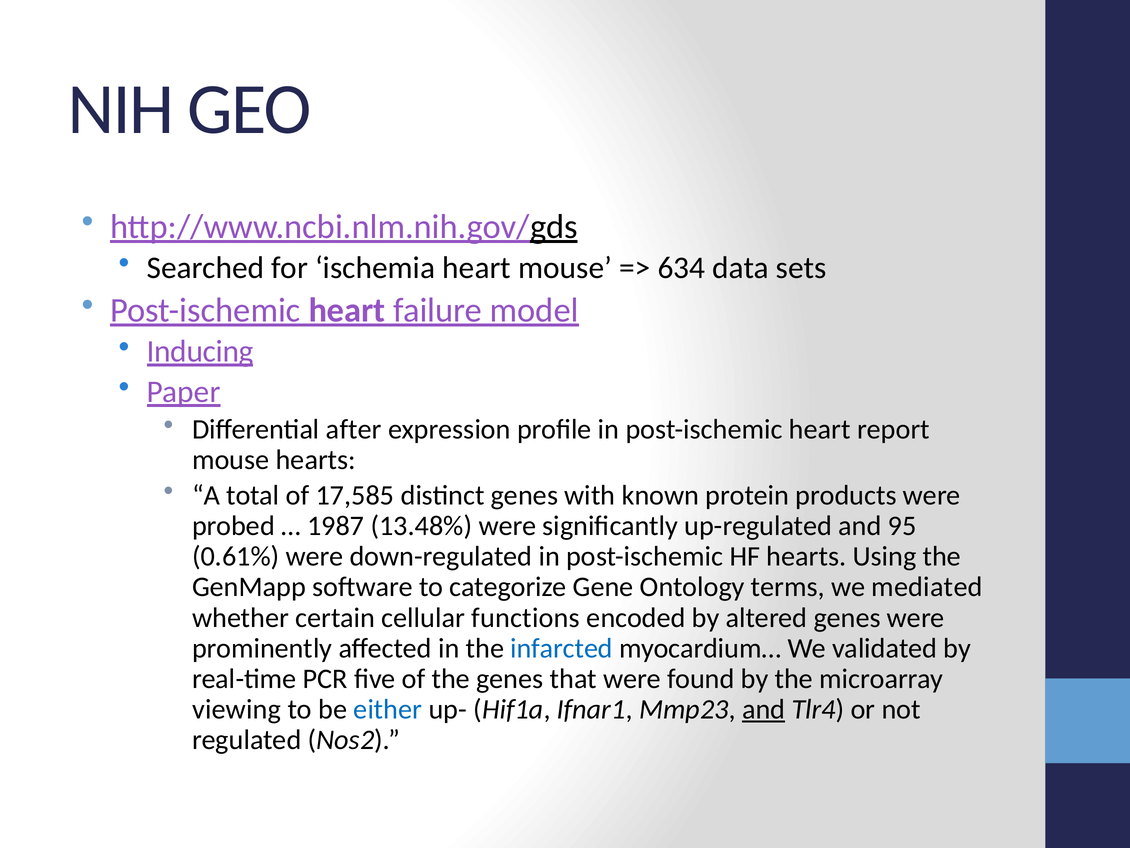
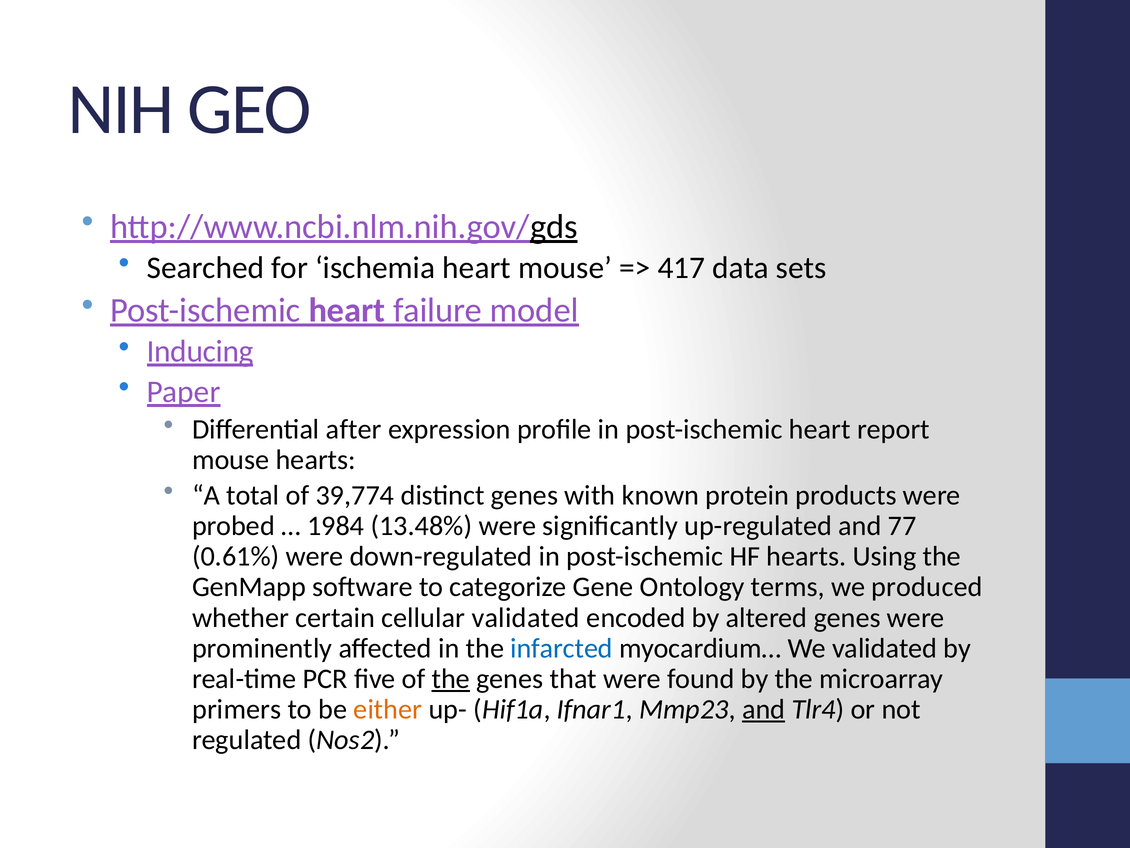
634: 634 -> 417
17,585: 17,585 -> 39,774
1987: 1987 -> 1984
95: 95 -> 77
mediated: mediated -> produced
cellular functions: functions -> validated
the at (451, 678) underline: none -> present
viewing: viewing -> primers
either colour: blue -> orange
